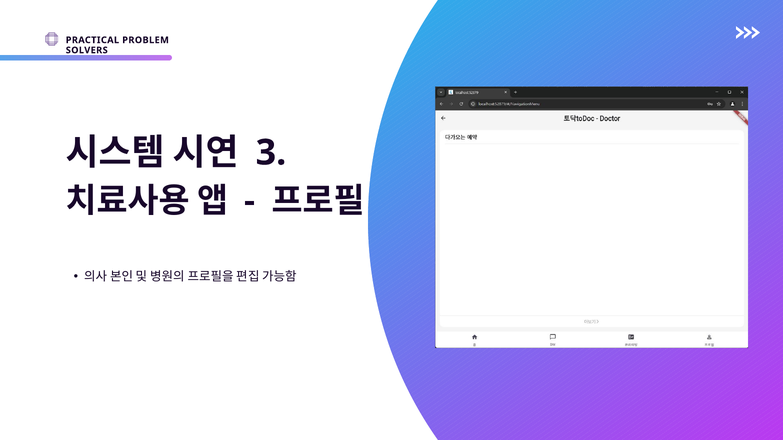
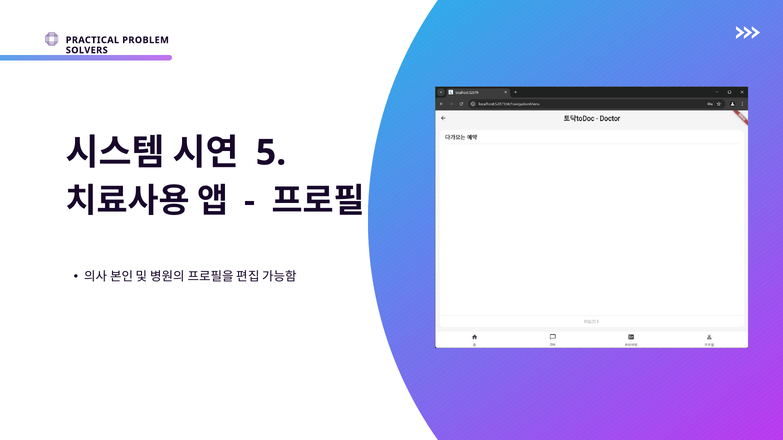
3: 3 -> 5
